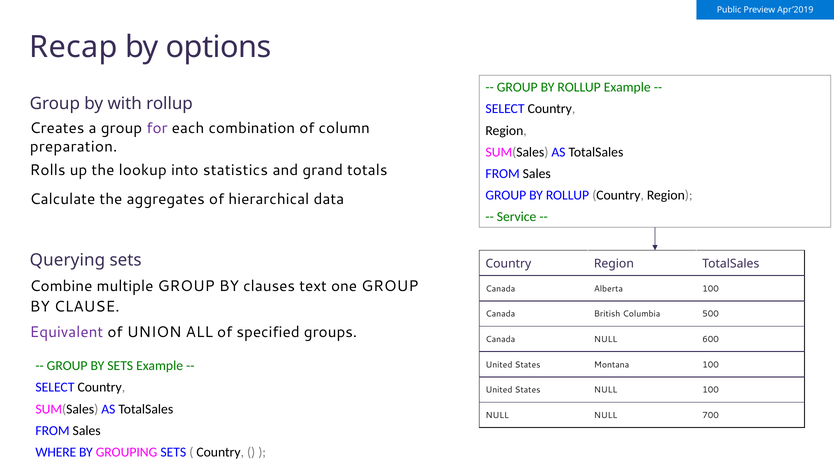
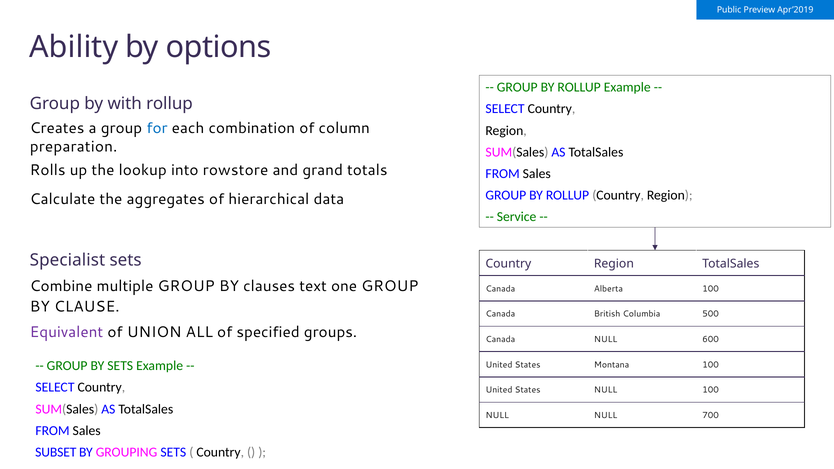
Recap: Recap -> Ability
for colour: purple -> blue
statistics: statistics -> rowstore
Querying: Querying -> Specialist
WHERE: WHERE -> SUBSET
